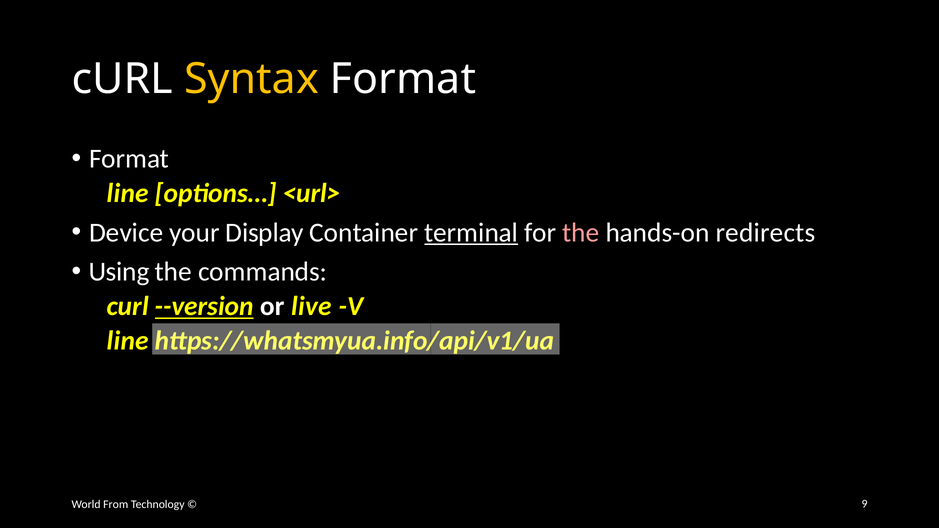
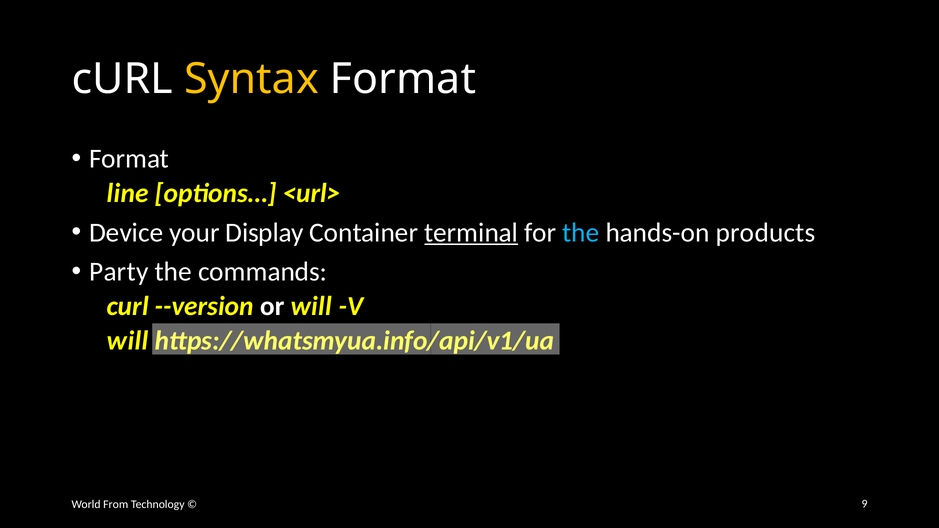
the at (581, 233) colour: pink -> light blue
redirects: redirects -> products
Using: Using -> Party
--version underline: present -> none
or live: live -> will
line at (128, 341): line -> will
